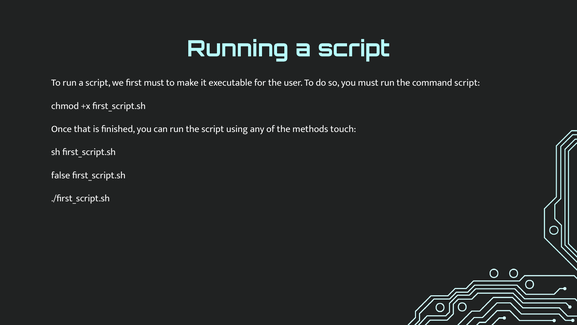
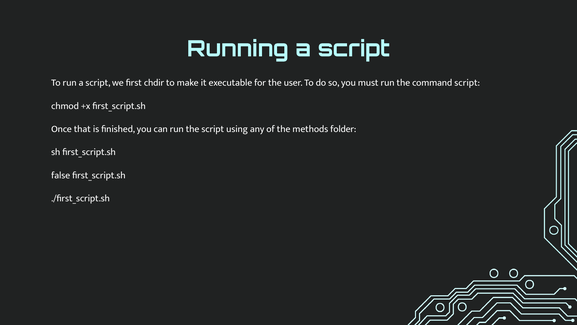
first must: must -> chdir
touch: touch -> folder
